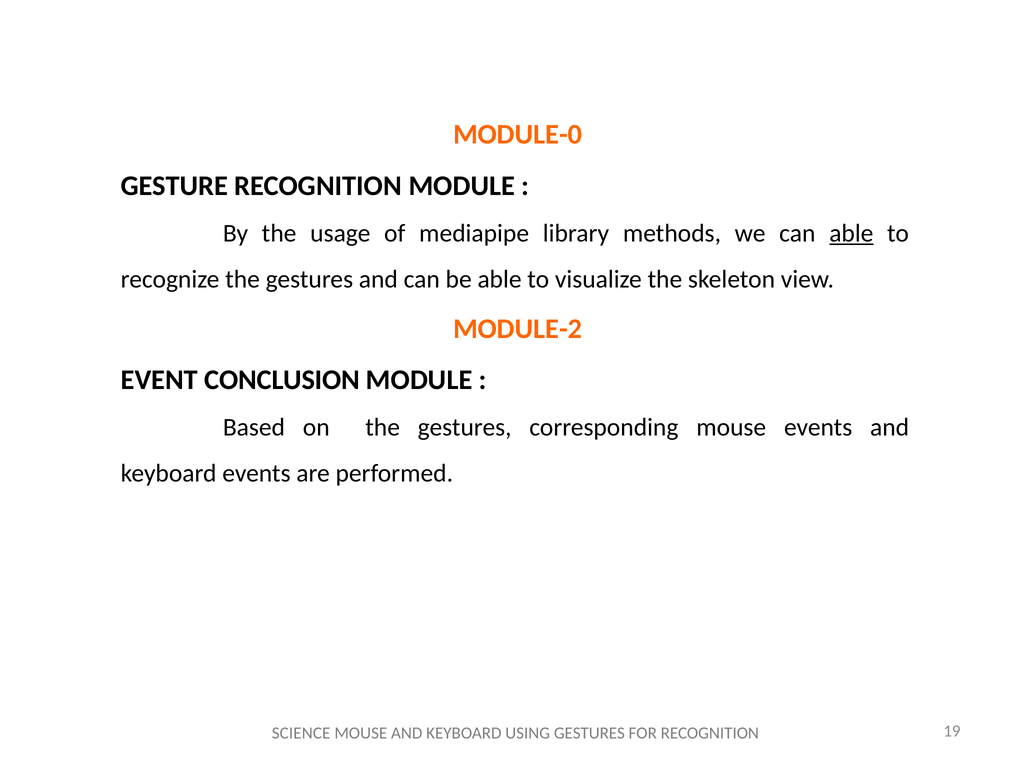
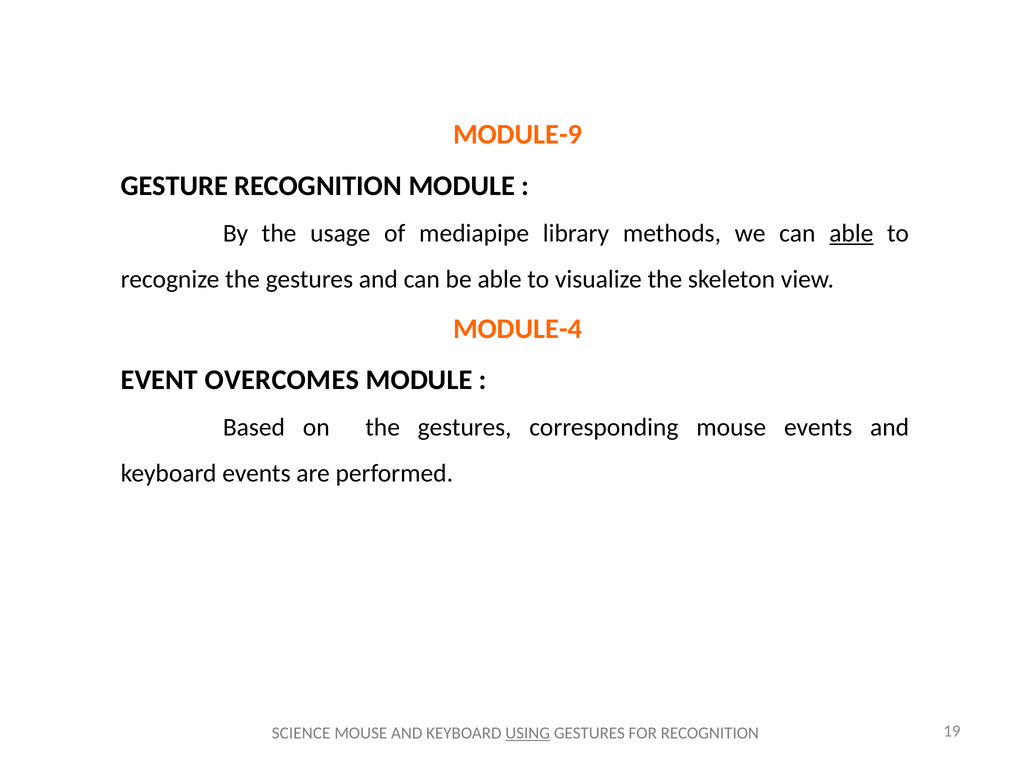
MODULE-0: MODULE-0 -> MODULE-9
MODULE-2: MODULE-2 -> MODULE-4
CONCLUSION: CONCLUSION -> OVERCOMES
USING underline: none -> present
